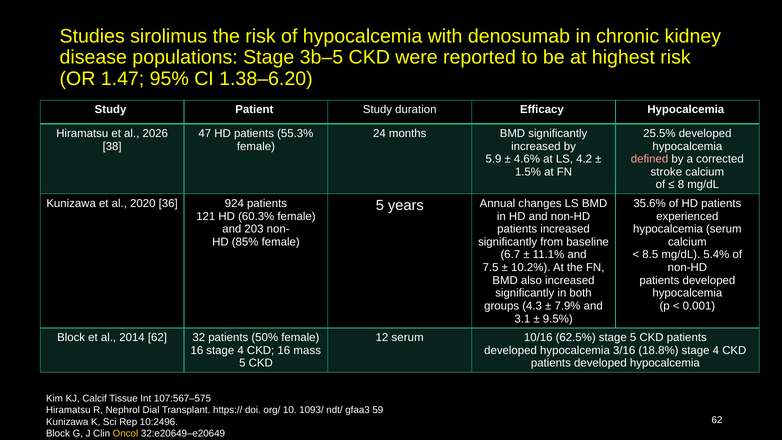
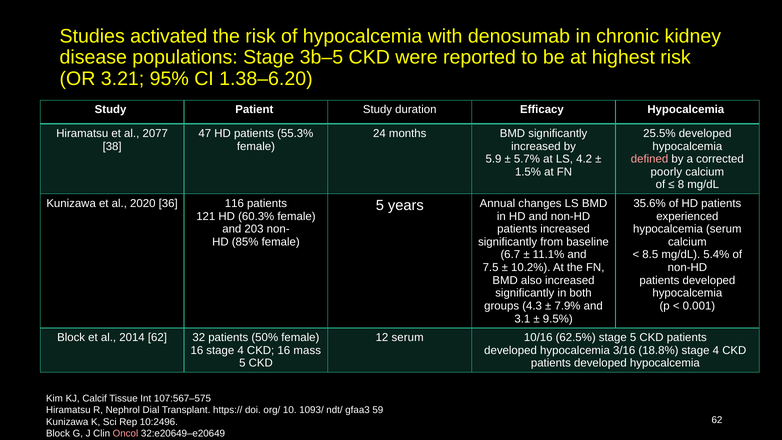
sirolimus: sirolimus -> activated
1.47: 1.47 -> 3.21
2026: 2026 -> 2077
4.6%: 4.6% -> 5.7%
stroke: stroke -> poorly
924: 924 -> 116
Oncol colour: yellow -> pink
